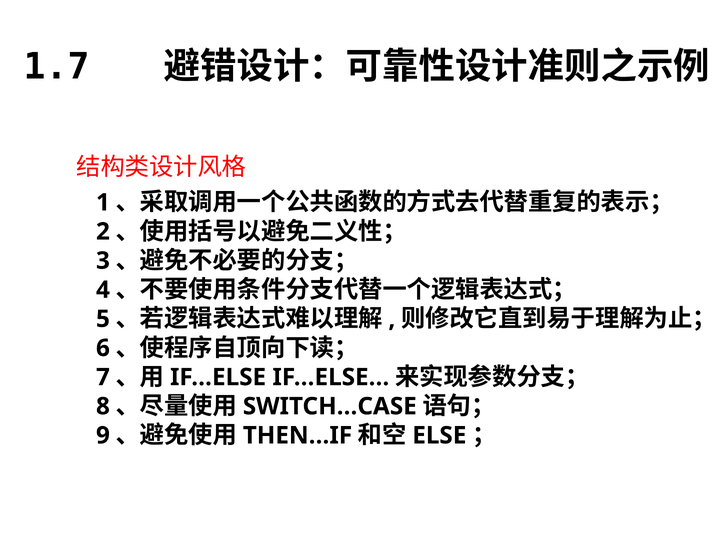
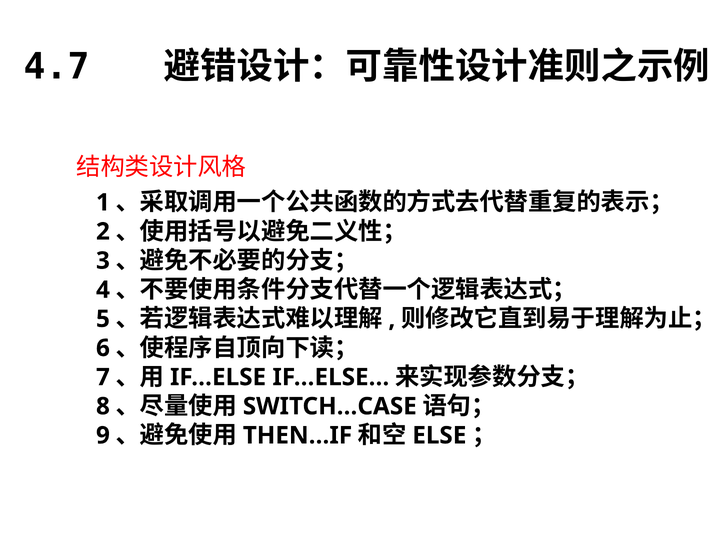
1.7: 1.7 -> 4.7
